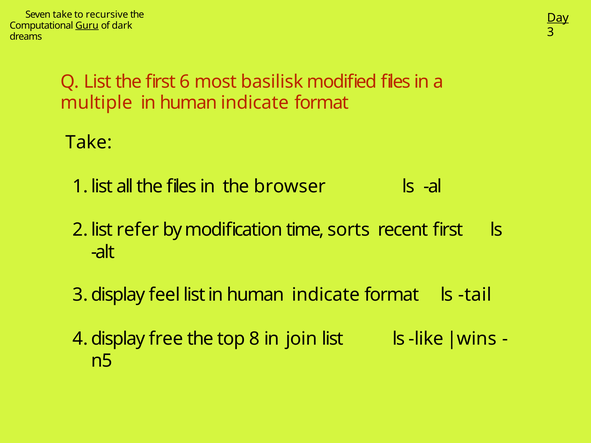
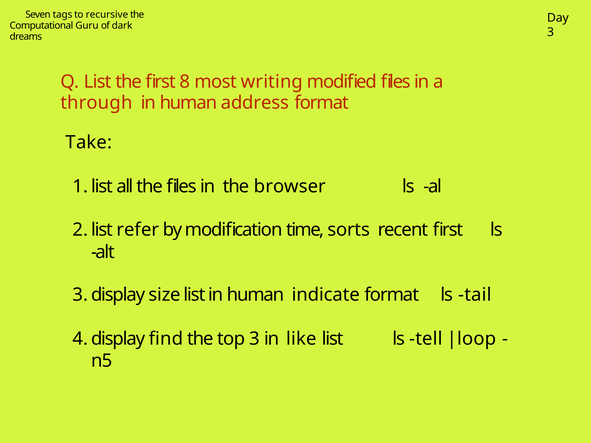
Seven take: take -> tags
Day underline: present -> none
Guru underline: present -> none
6: 6 -> 8
basilisk: basilisk -> writing
multiple: multiple -> through
indicate at (255, 103): indicate -> address
feel: feel -> size
free: free -> find
top 8: 8 -> 3
join: join -> like
like: like -> tell
wins: wins -> loop
